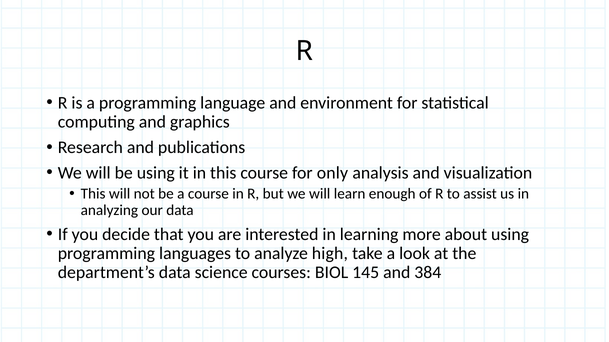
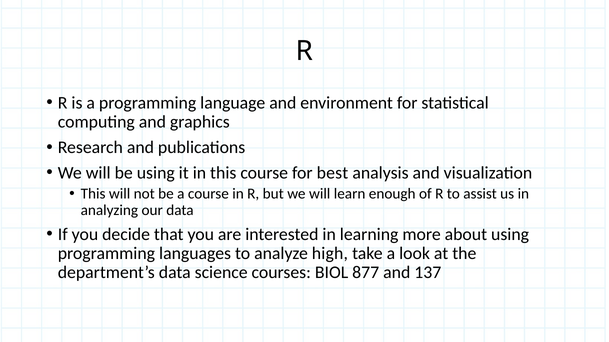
only: only -> best
145: 145 -> 877
384: 384 -> 137
